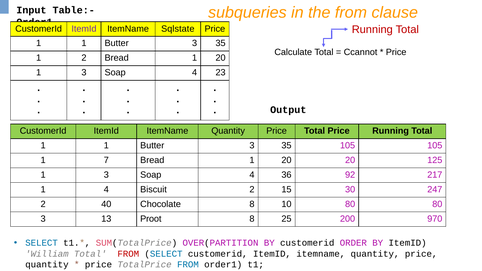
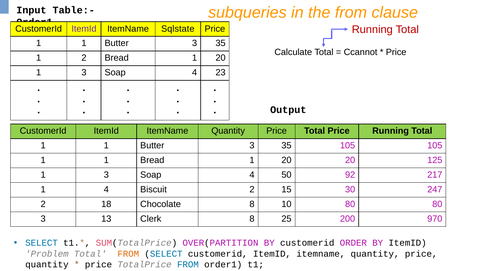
7 at (106, 160): 7 -> 1
36: 36 -> 50
40: 40 -> 18
Proot: Proot -> Clerk
William: William -> Problem
FROM at (128, 254) colour: red -> orange
